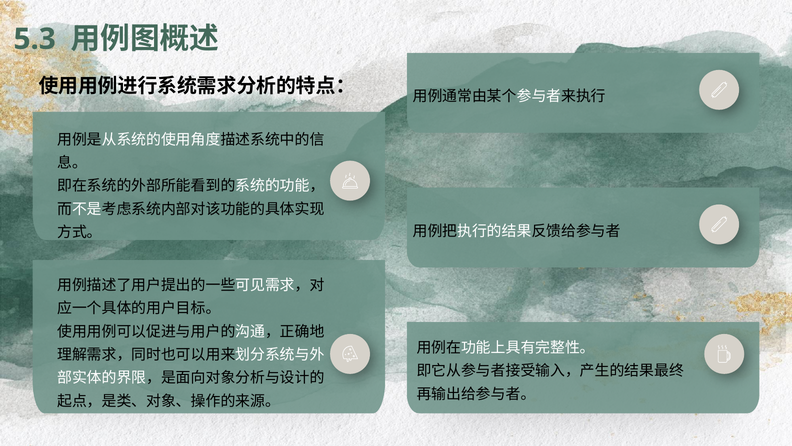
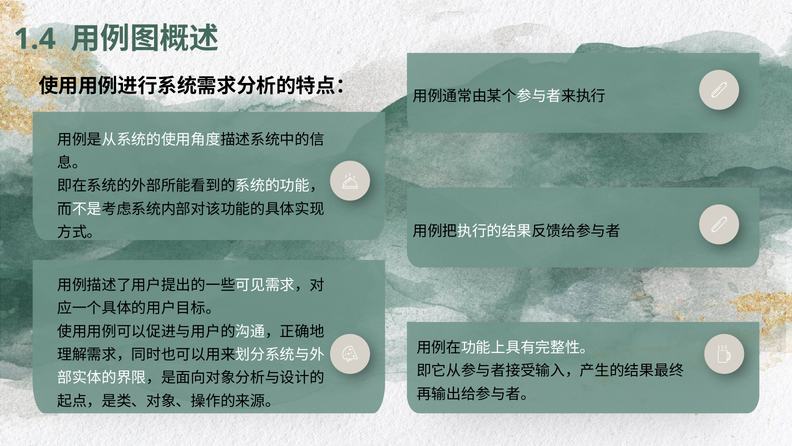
5.3: 5.3 -> 1.4
